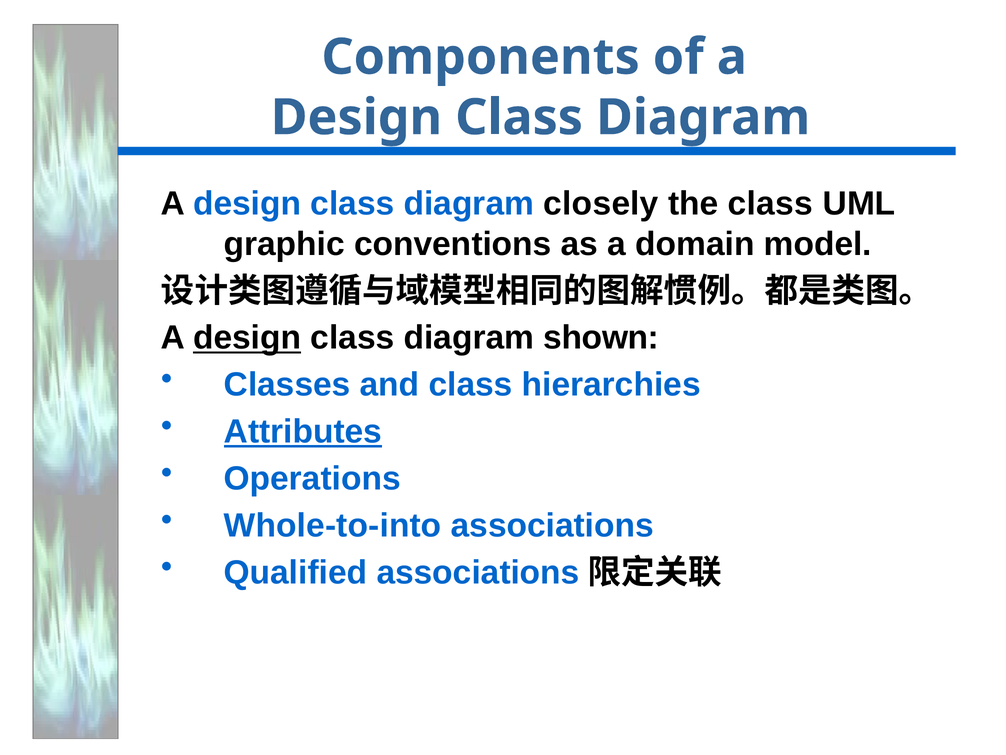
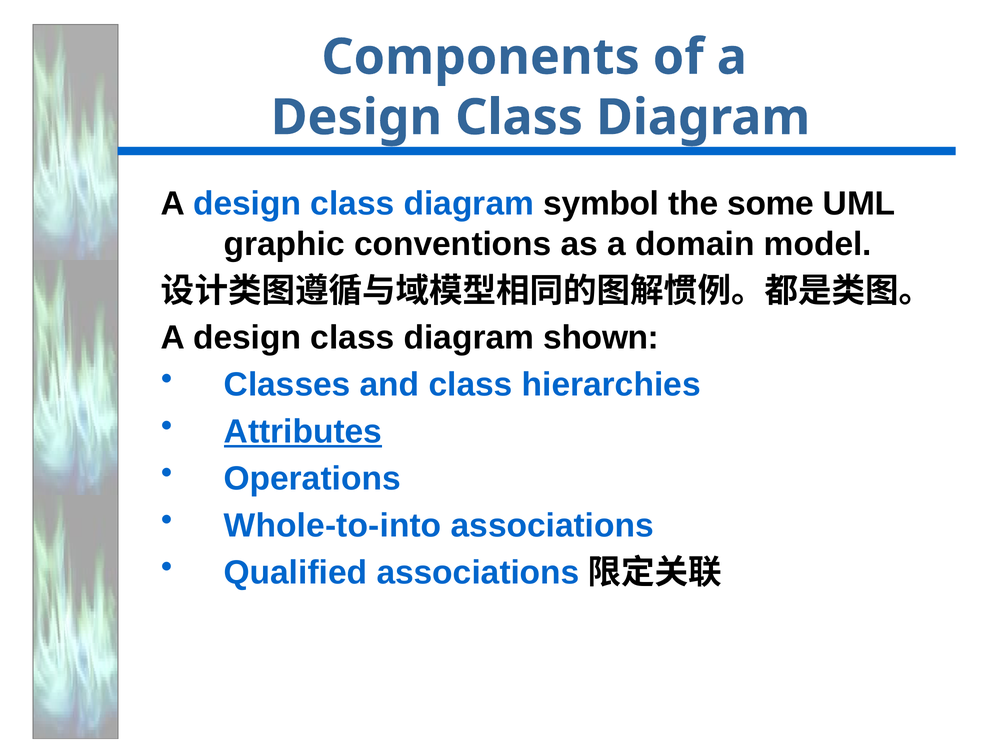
closely: closely -> symbol
the class: class -> some
design at (247, 338) underline: present -> none
